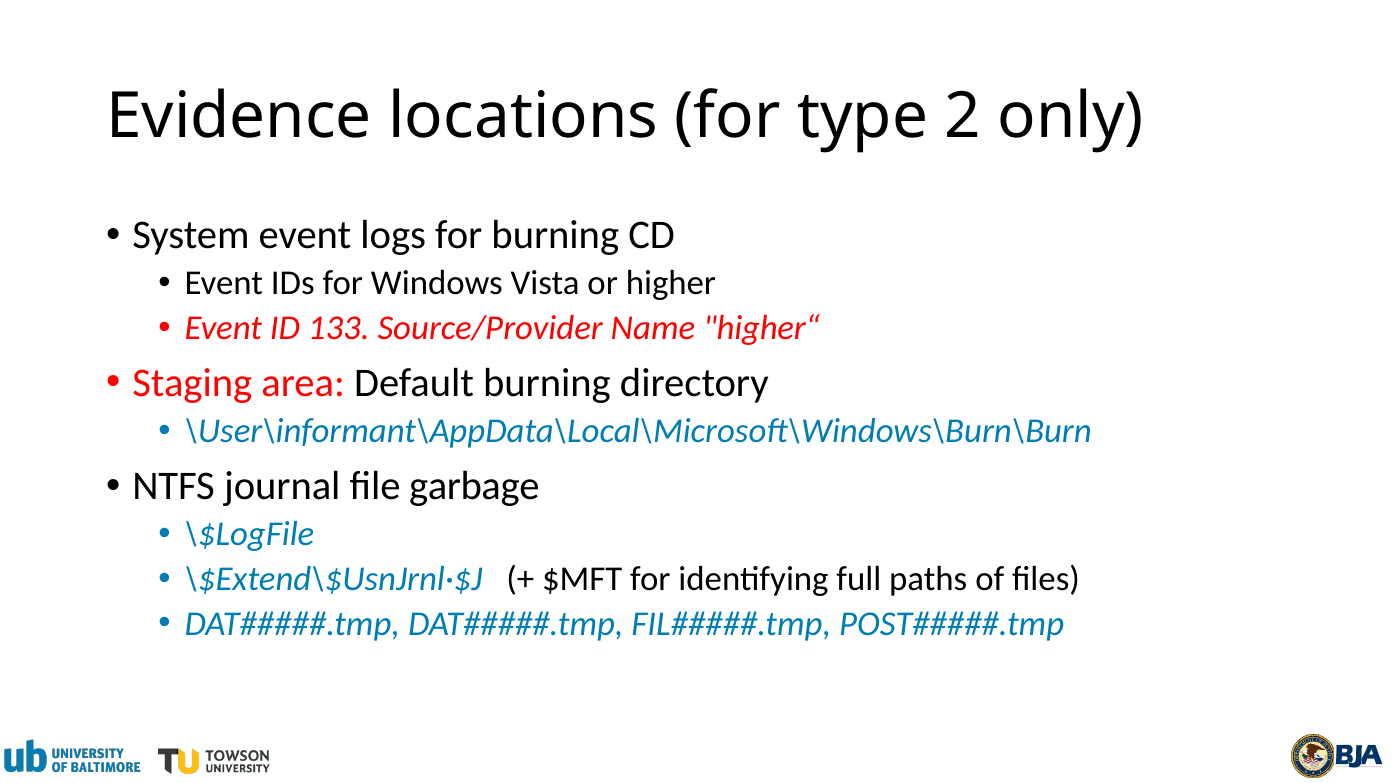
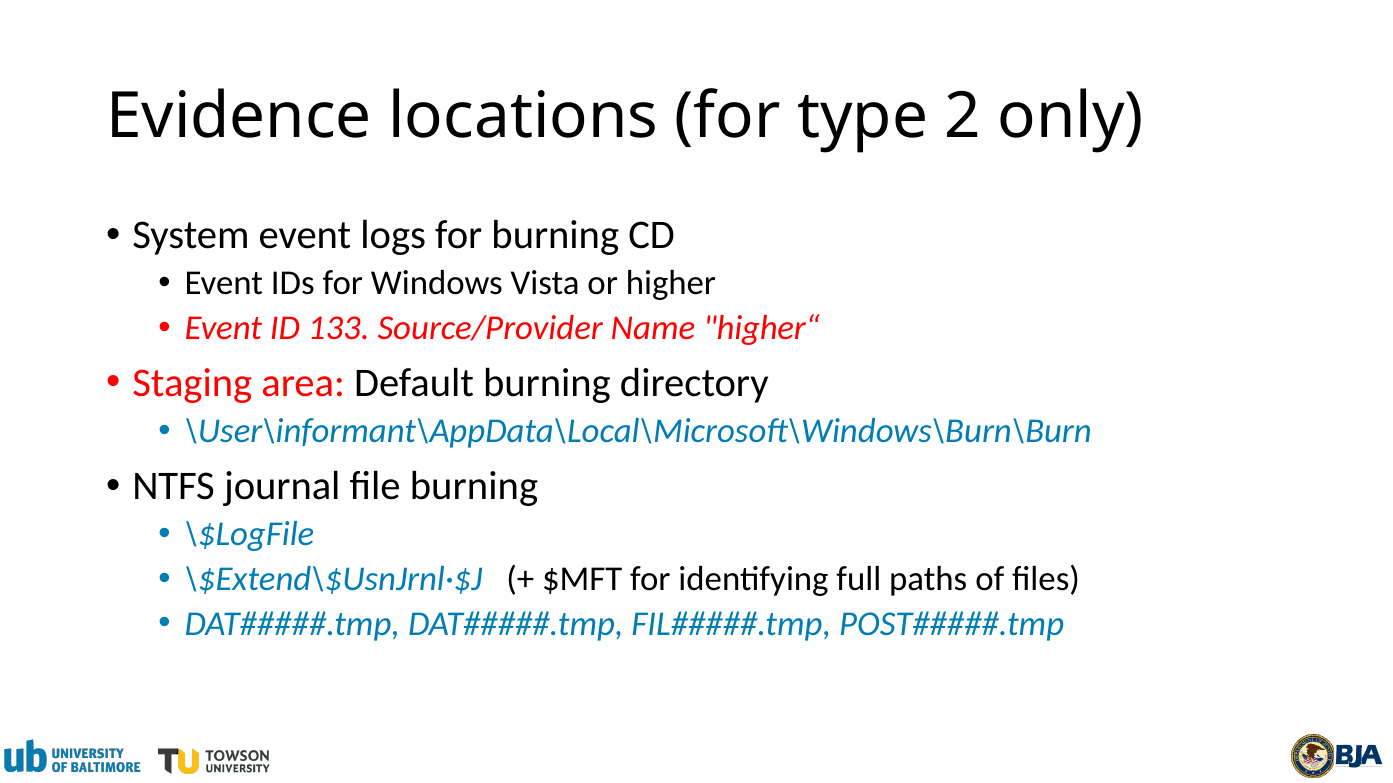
file garbage: garbage -> burning
